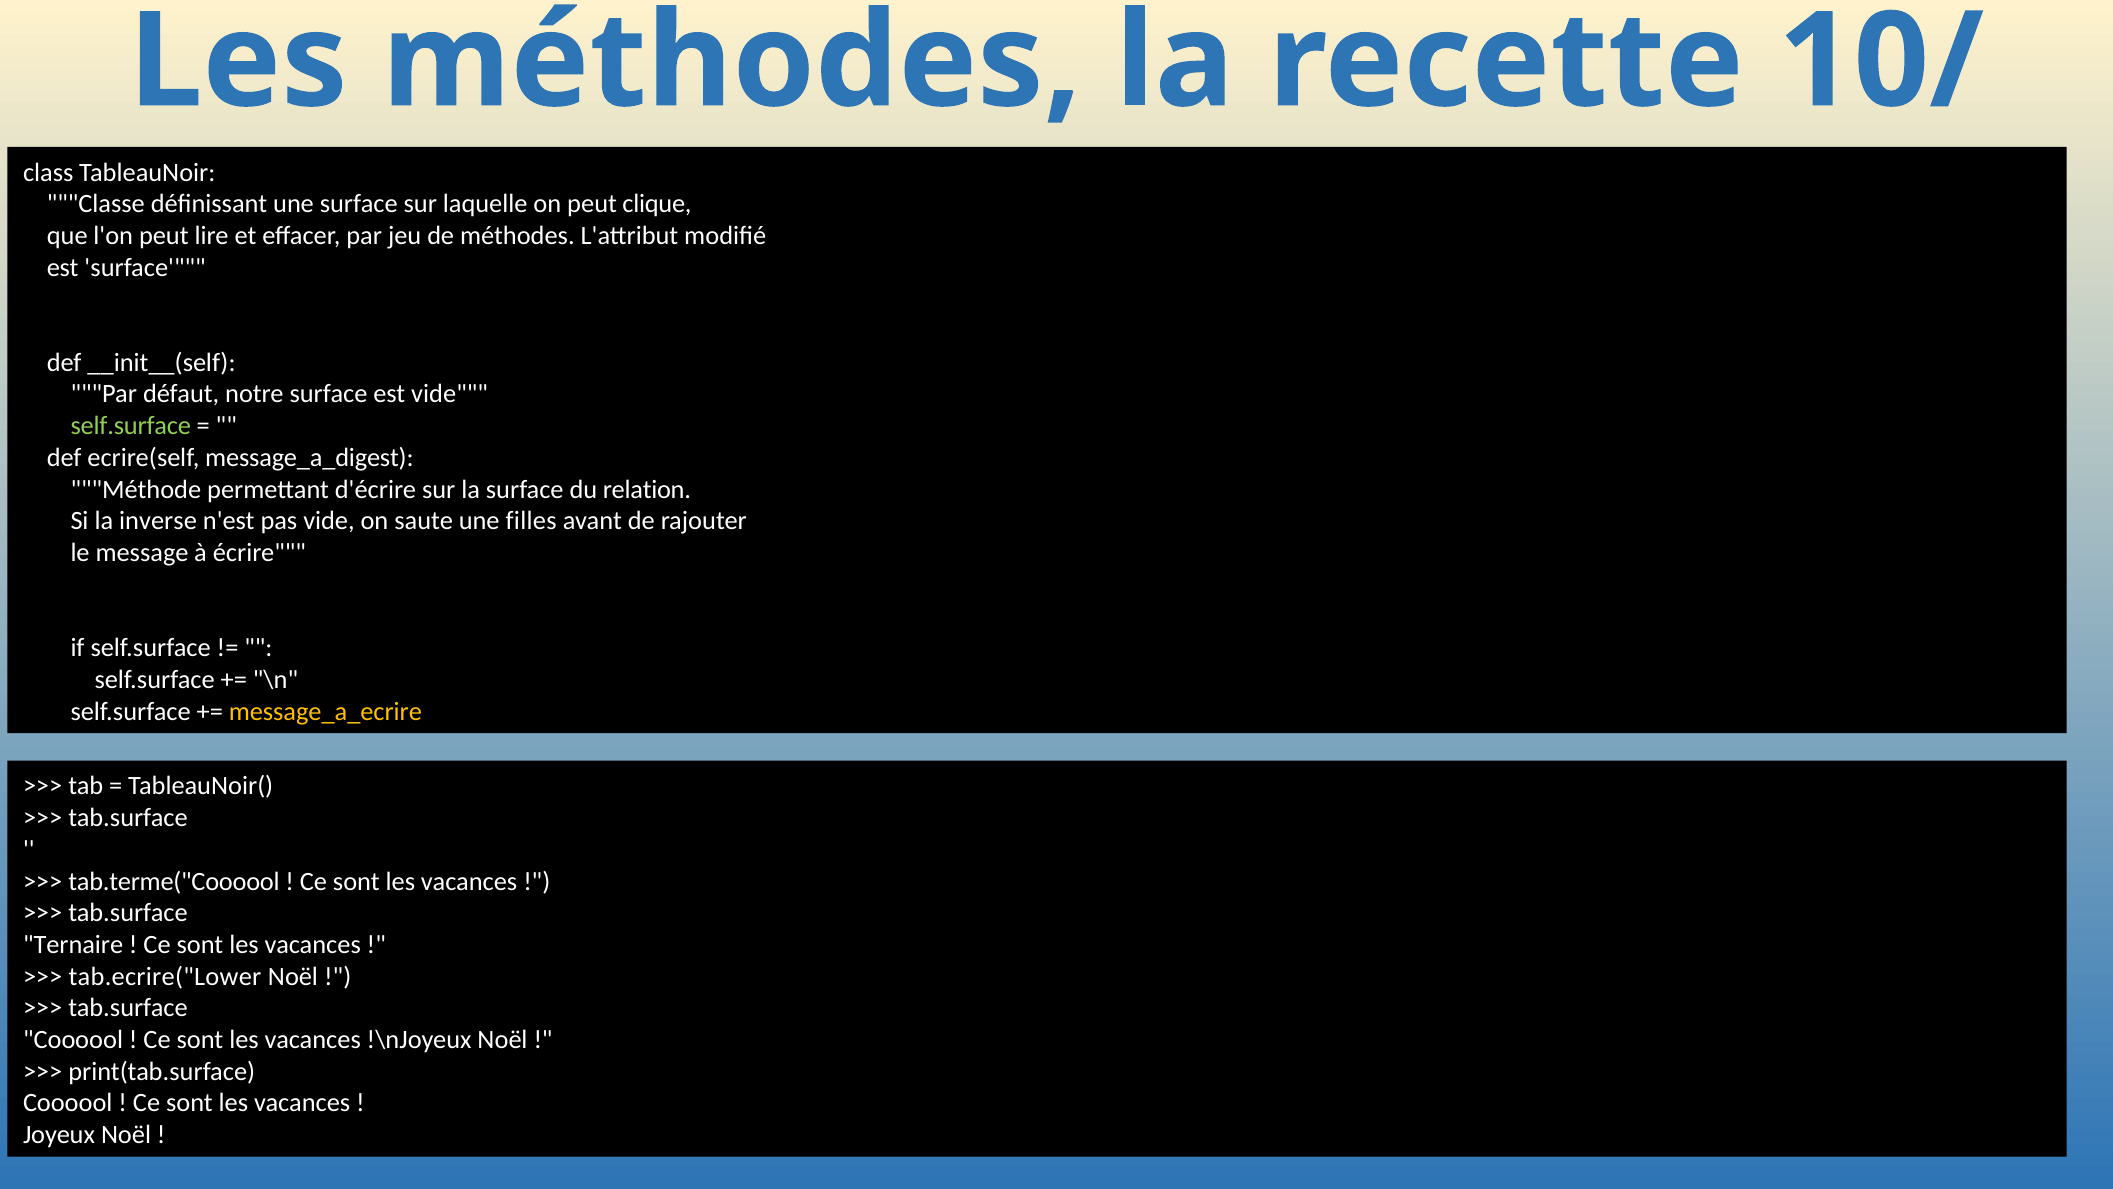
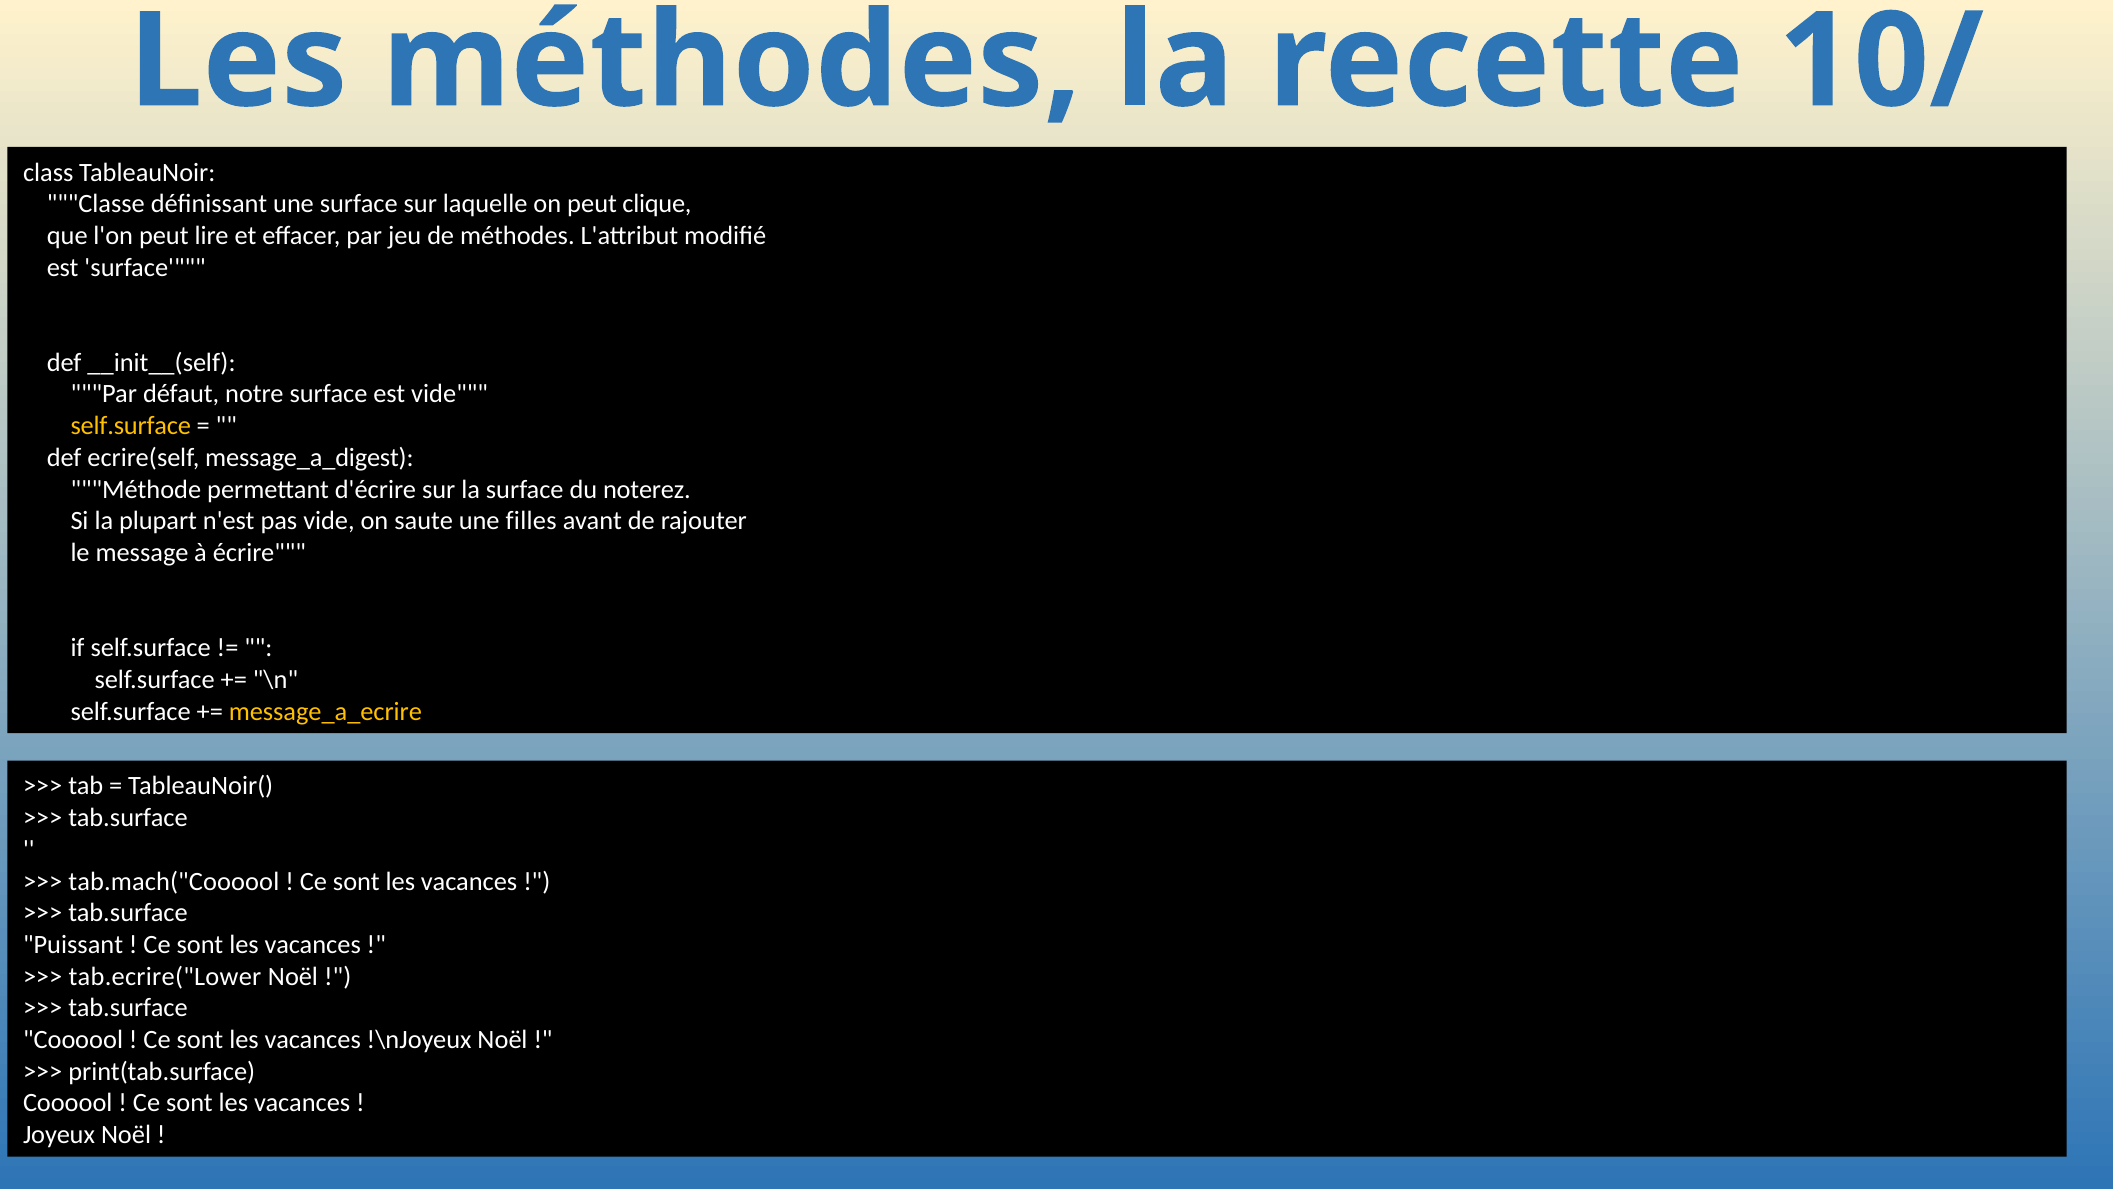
self.surface at (131, 426) colour: light green -> yellow
relation: relation -> noterez
inverse: inverse -> plupart
tab.terme("Coooool: tab.terme("Coooool -> tab.mach("Coooool
Ternaire: Ternaire -> Puissant
